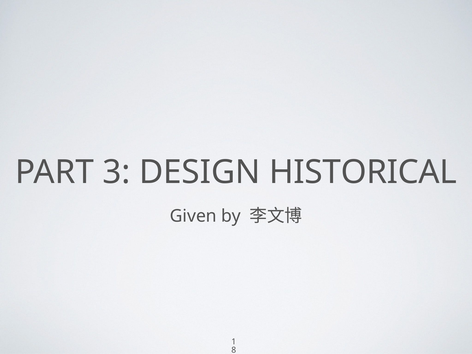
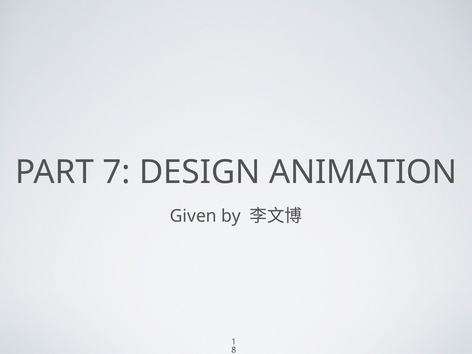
3: 3 -> 7
HISTORICAL: HISTORICAL -> ANIMATION
